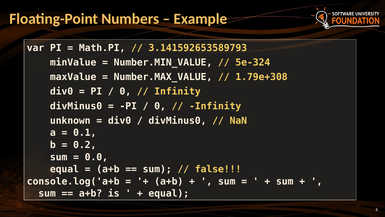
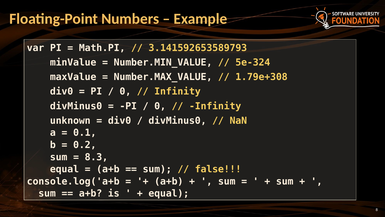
0.0: 0.0 -> 8.3
